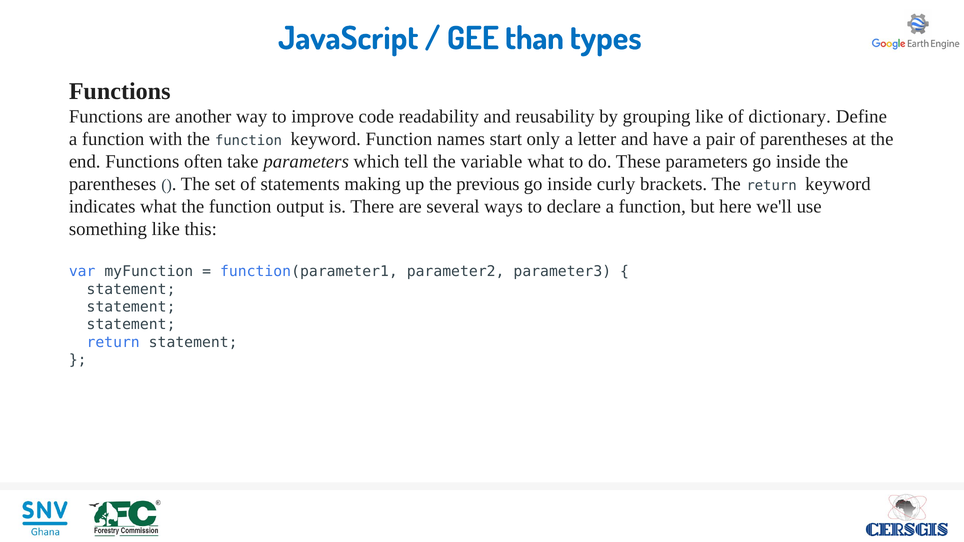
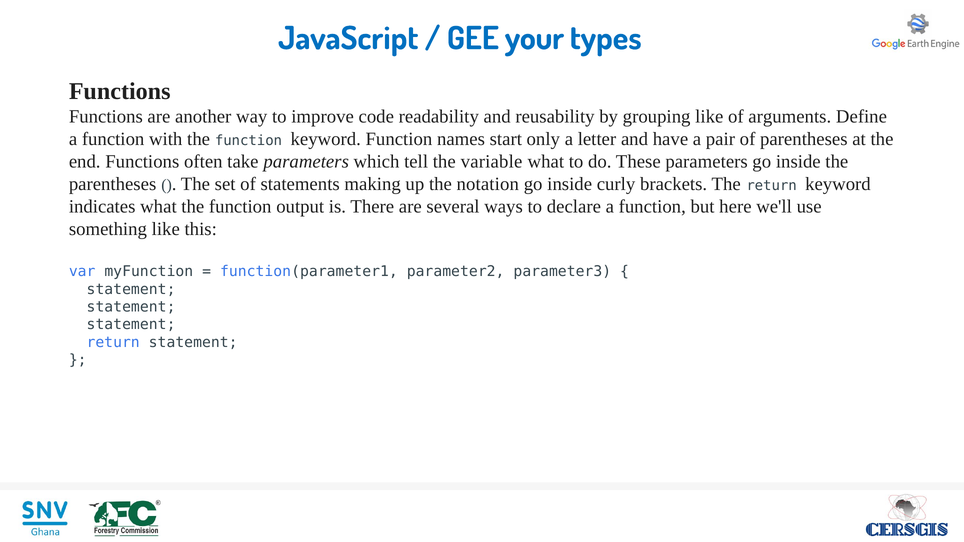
than: than -> your
dictionary: dictionary -> arguments
previous: previous -> notation
